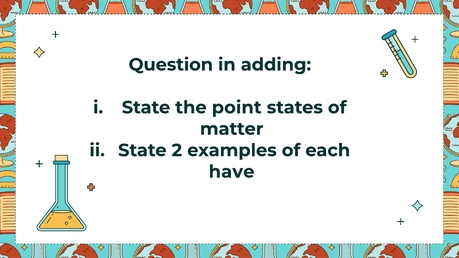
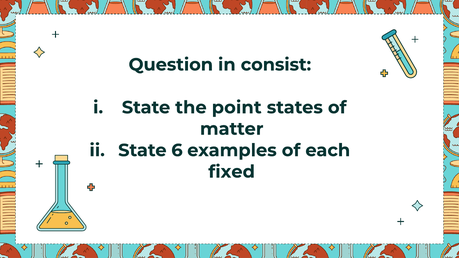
adding: adding -> consist
2: 2 -> 6
have: have -> fixed
